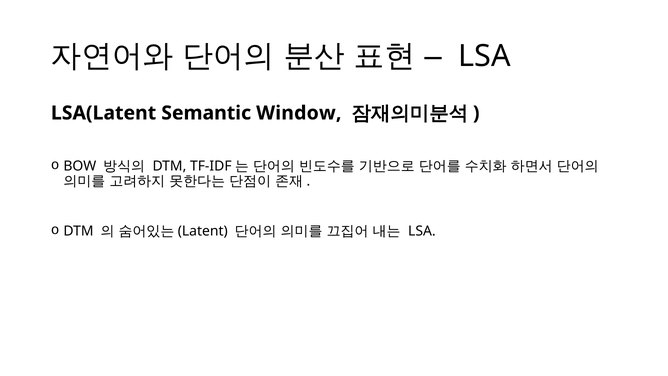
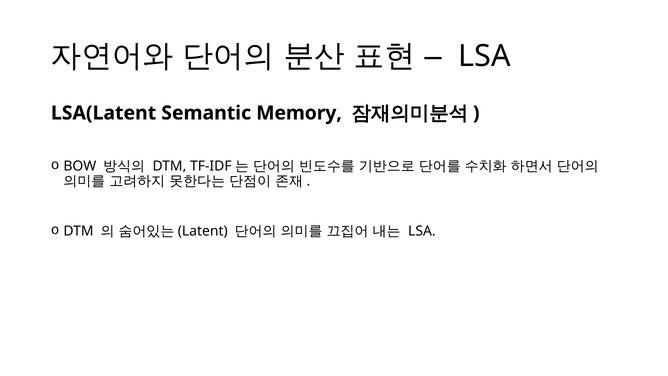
Window: Window -> Memory
